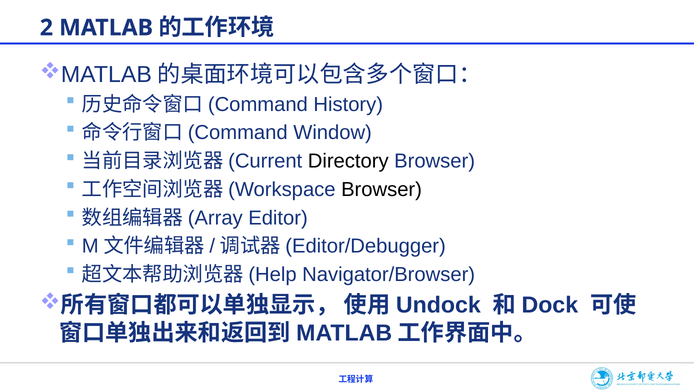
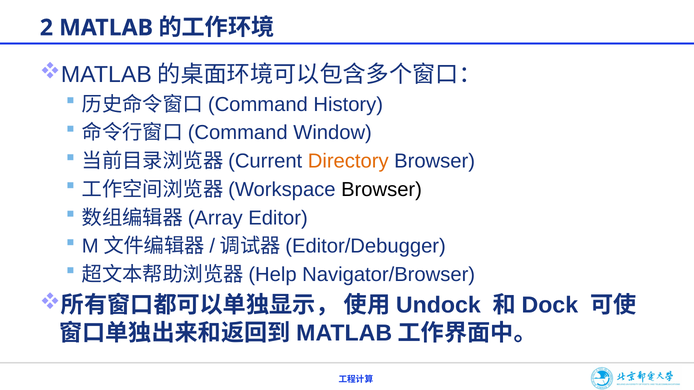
Directory colour: black -> orange
